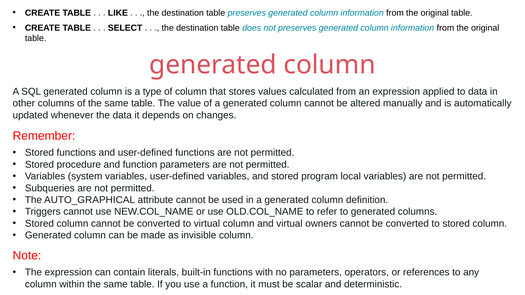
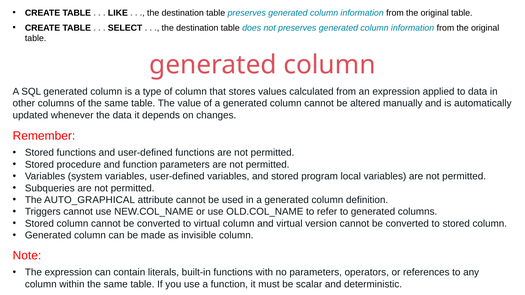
owners: owners -> version
